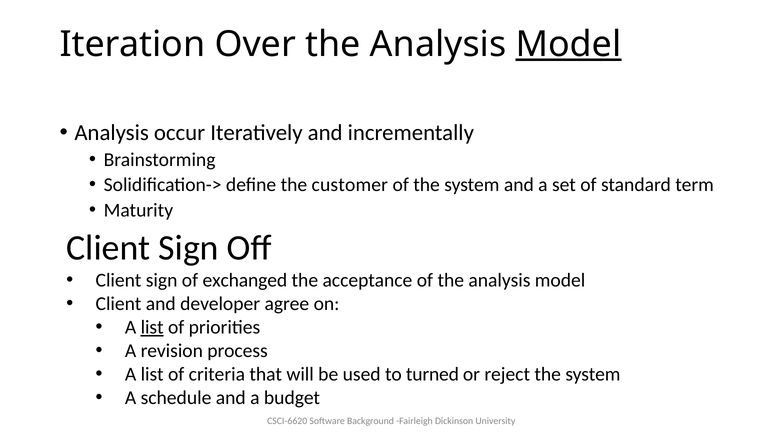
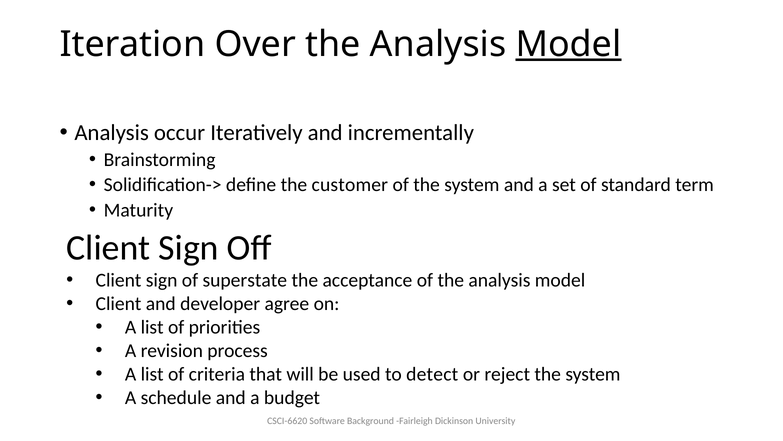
exchanged: exchanged -> superstate
list at (152, 327) underline: present -> none
turned: turned -> detect
